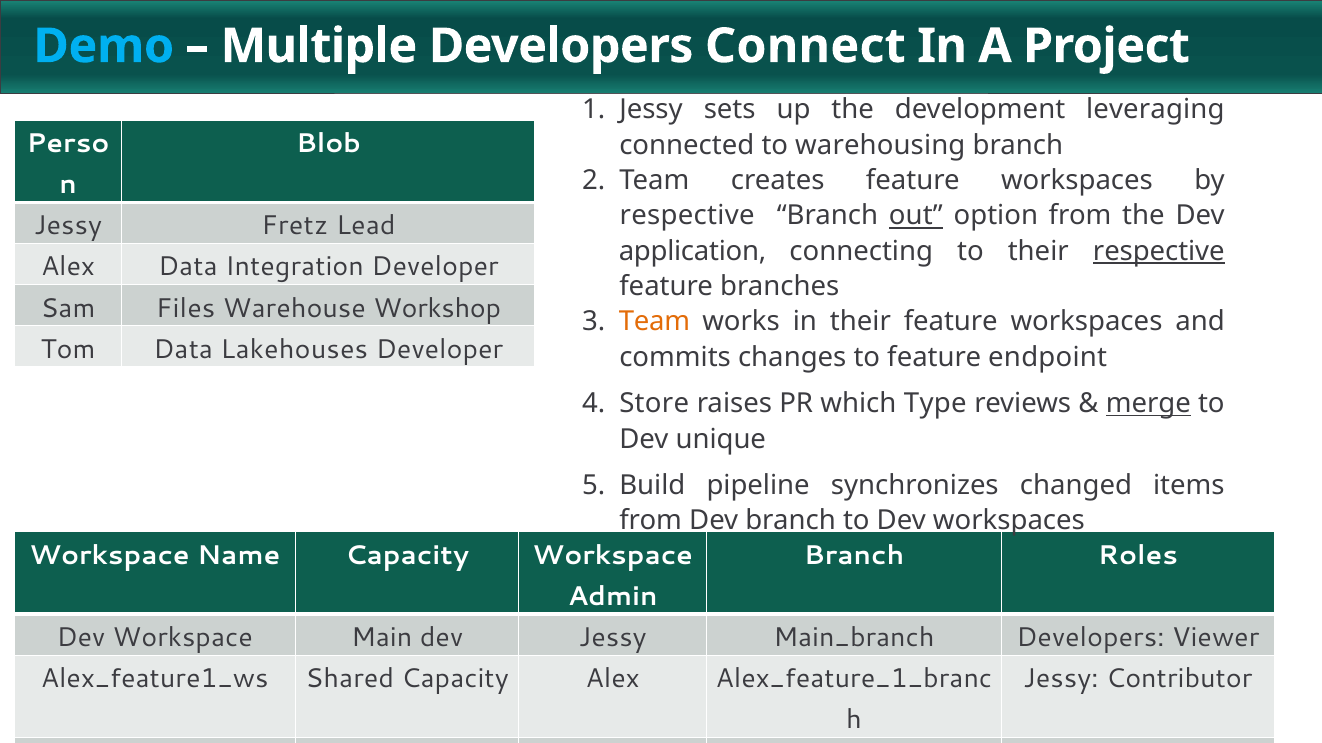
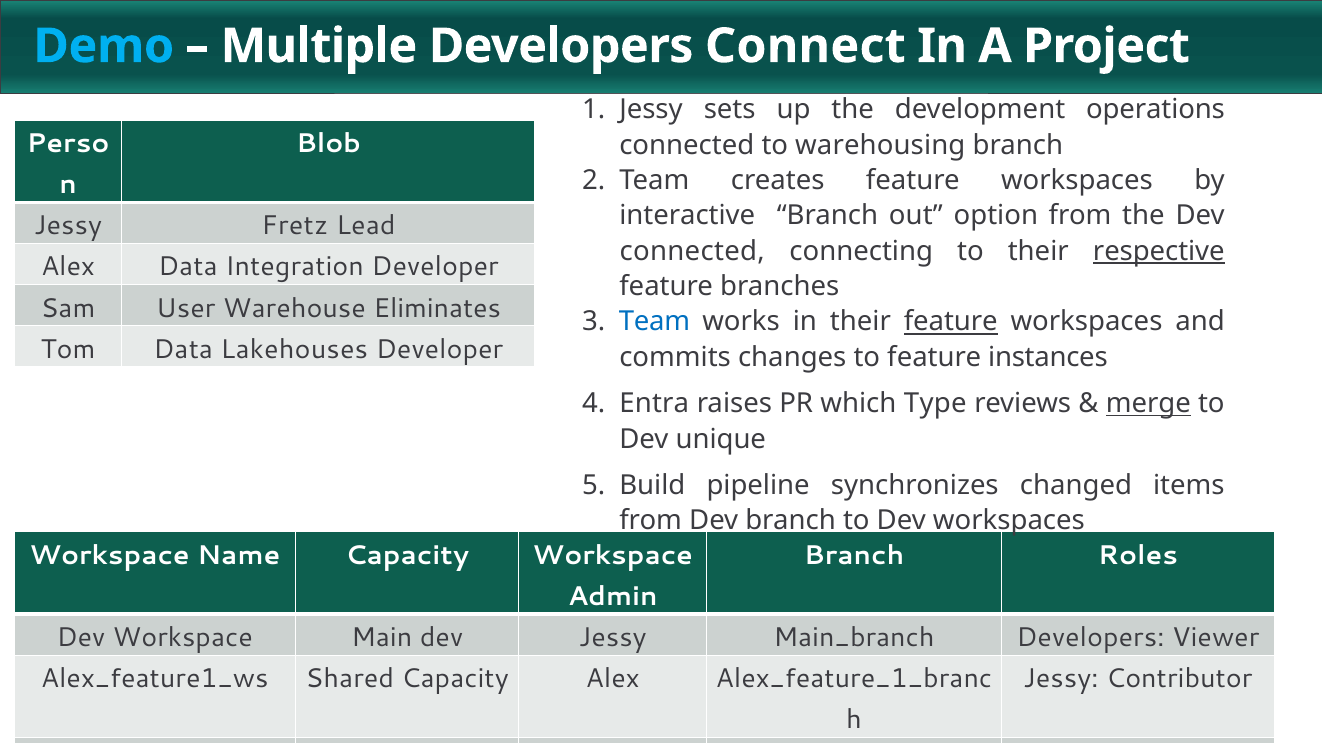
leveraging: leveraging -> operations
respective at (687, 216): respective -> interactive
out underline: present -> none
application at (692, 251): application -> connected
Files: Files -> User
Workshop: Workshop -> Eliminates
Team at (654, 322) colour: orange -> blue
feature at (951, 322) underline: none -> present
endpoint: endpoint -> instances
Store: Store -> Entra
